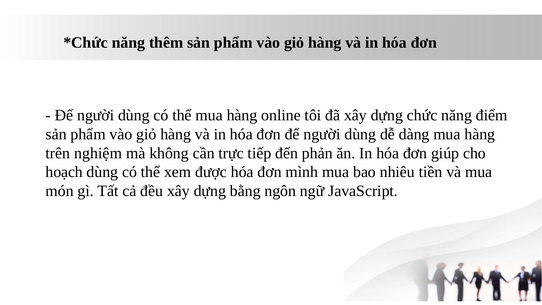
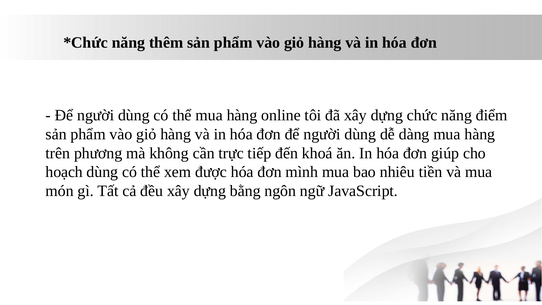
nghiệm: nghiệm -> phương
phản: phản -> khoá
